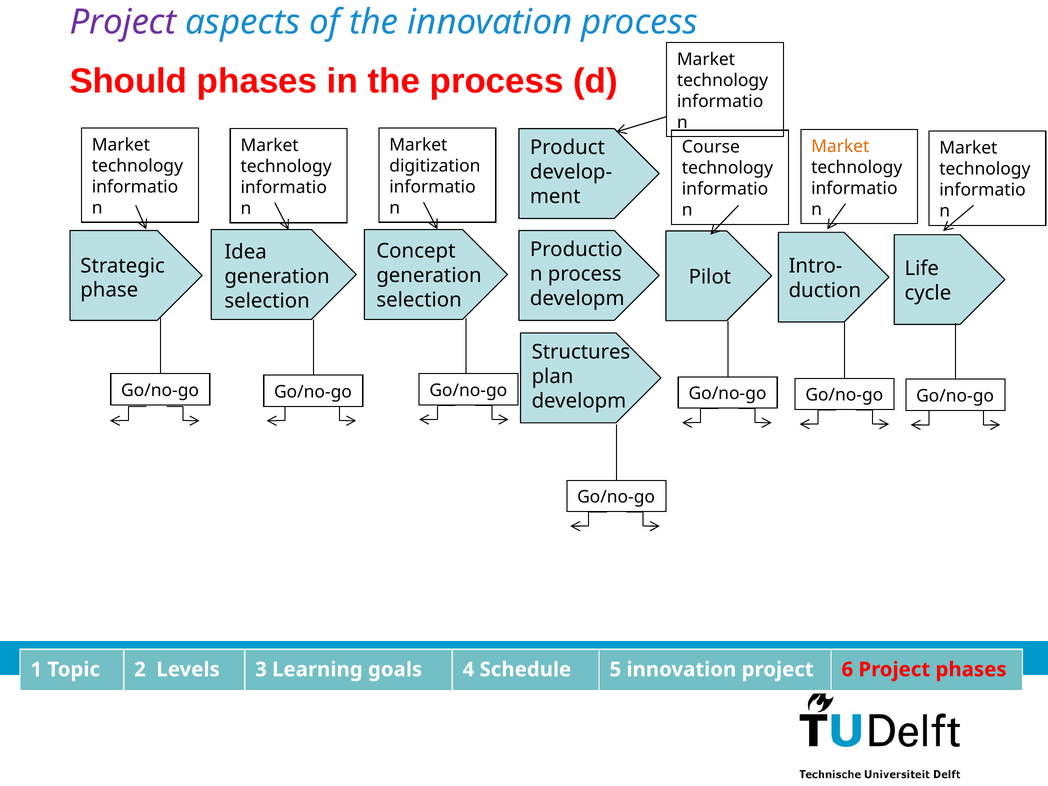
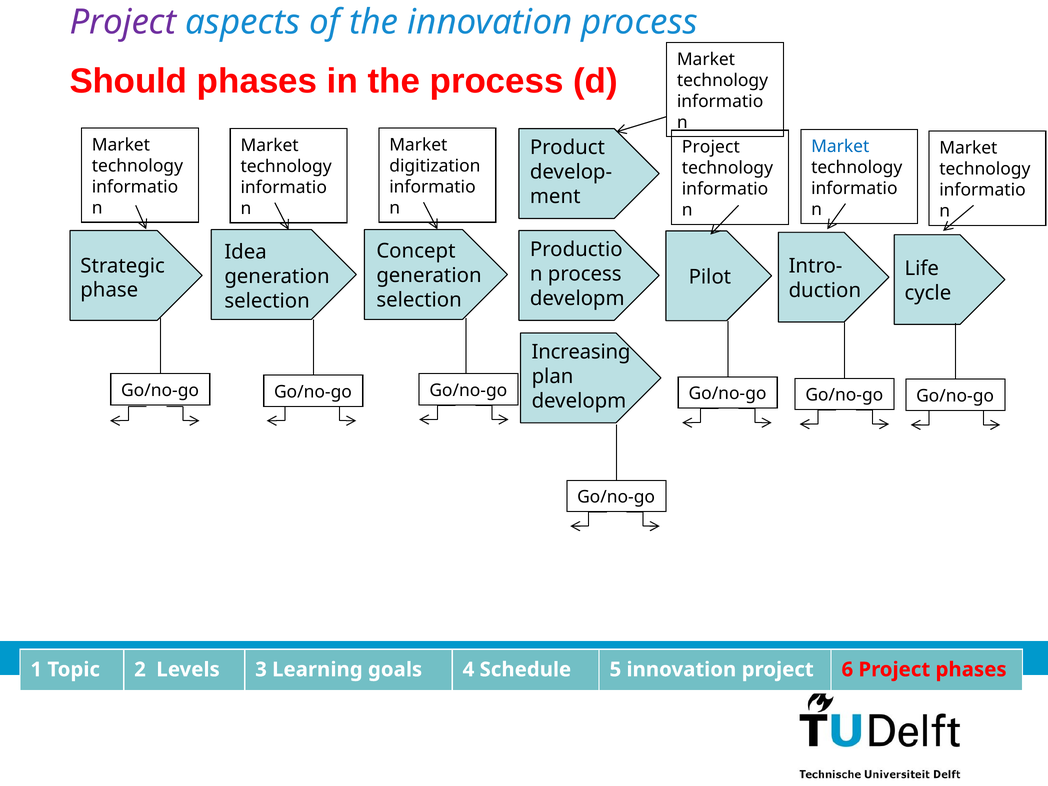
Market at (840, 146) colour: orange -> blue
Course at (711, 147): Course -> Project
Structures: Structures -> Increasing
